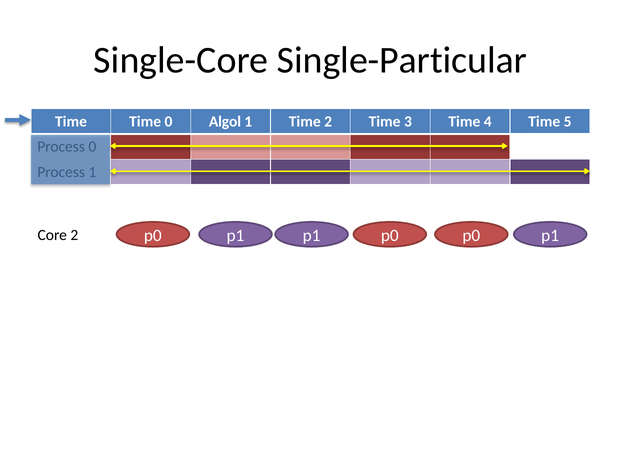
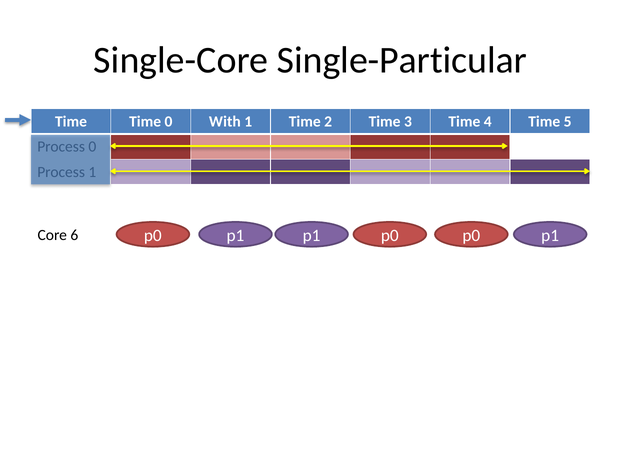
Algol: Algol -> With
Core 2: 2 -> 6
